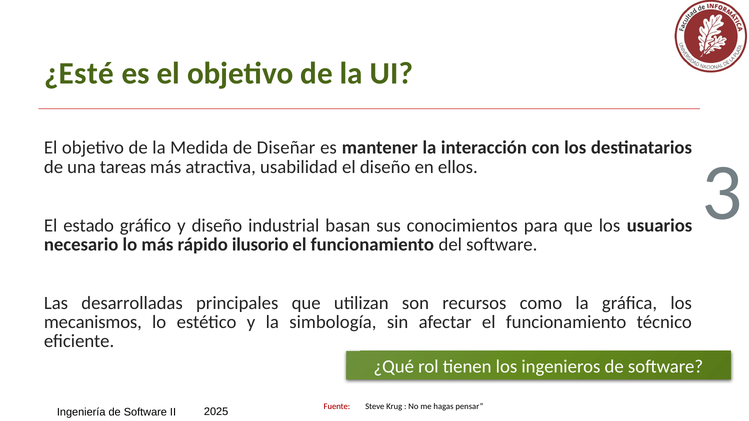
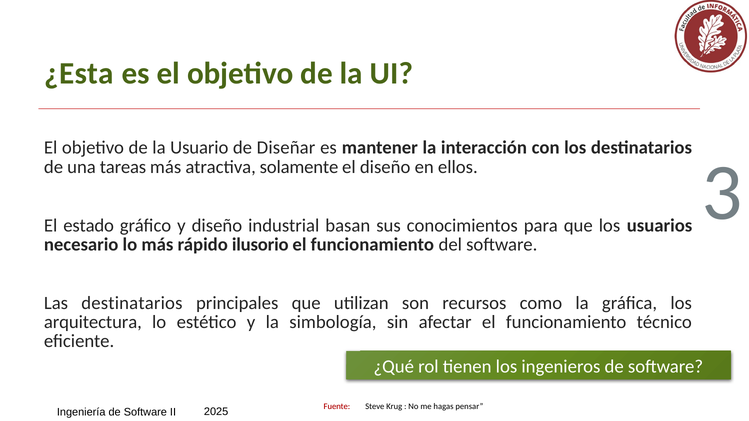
¿Esté: ¿Esté -> ¿Esta
Medida: Medida -> Usuario
usabilidad: usabilidad -> solamente
Las desarrolladas: desarrolladas -> destinatarios
mecanismos: mecanismos -> arquitectura
